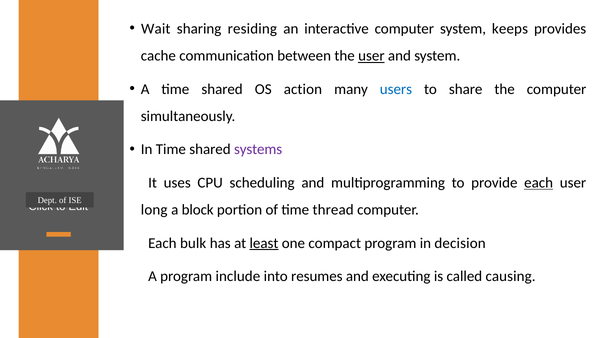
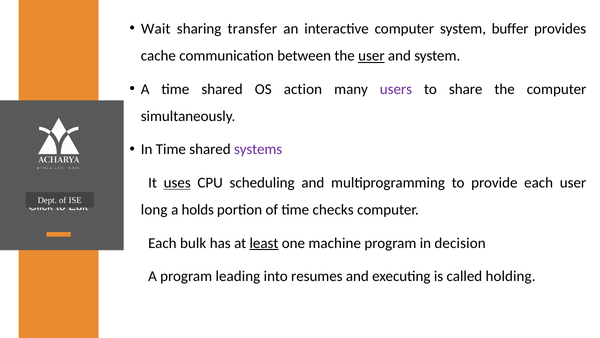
residing: residing -> transfer
keeps: keeps -> buffer
users colour: blue -> purple
uses underline: none -> present
each underline: present -> none
block: block -> holds
thread: thread -> checks
compact: compact -> machine
include: include -> leading
causing: causing -> holding
